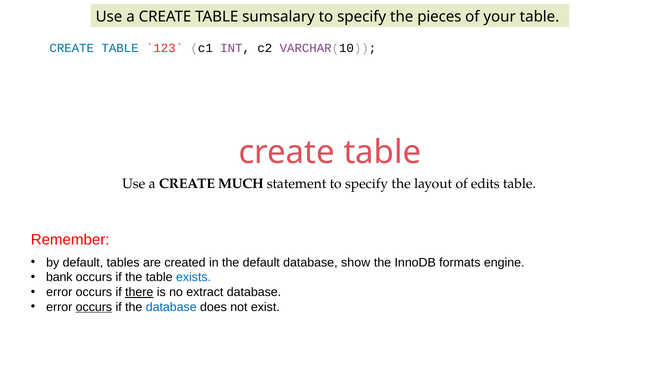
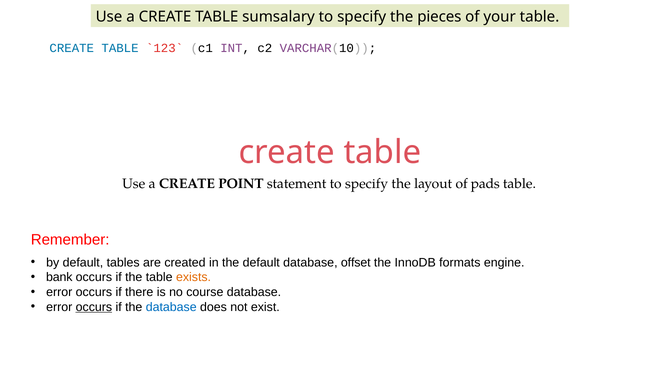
MUCH: MUCH -> POINT
edits: edits -> pads
show: show -> offset
exists colour: blue -> orange
there underline: present -> none
extract: extract -> course
